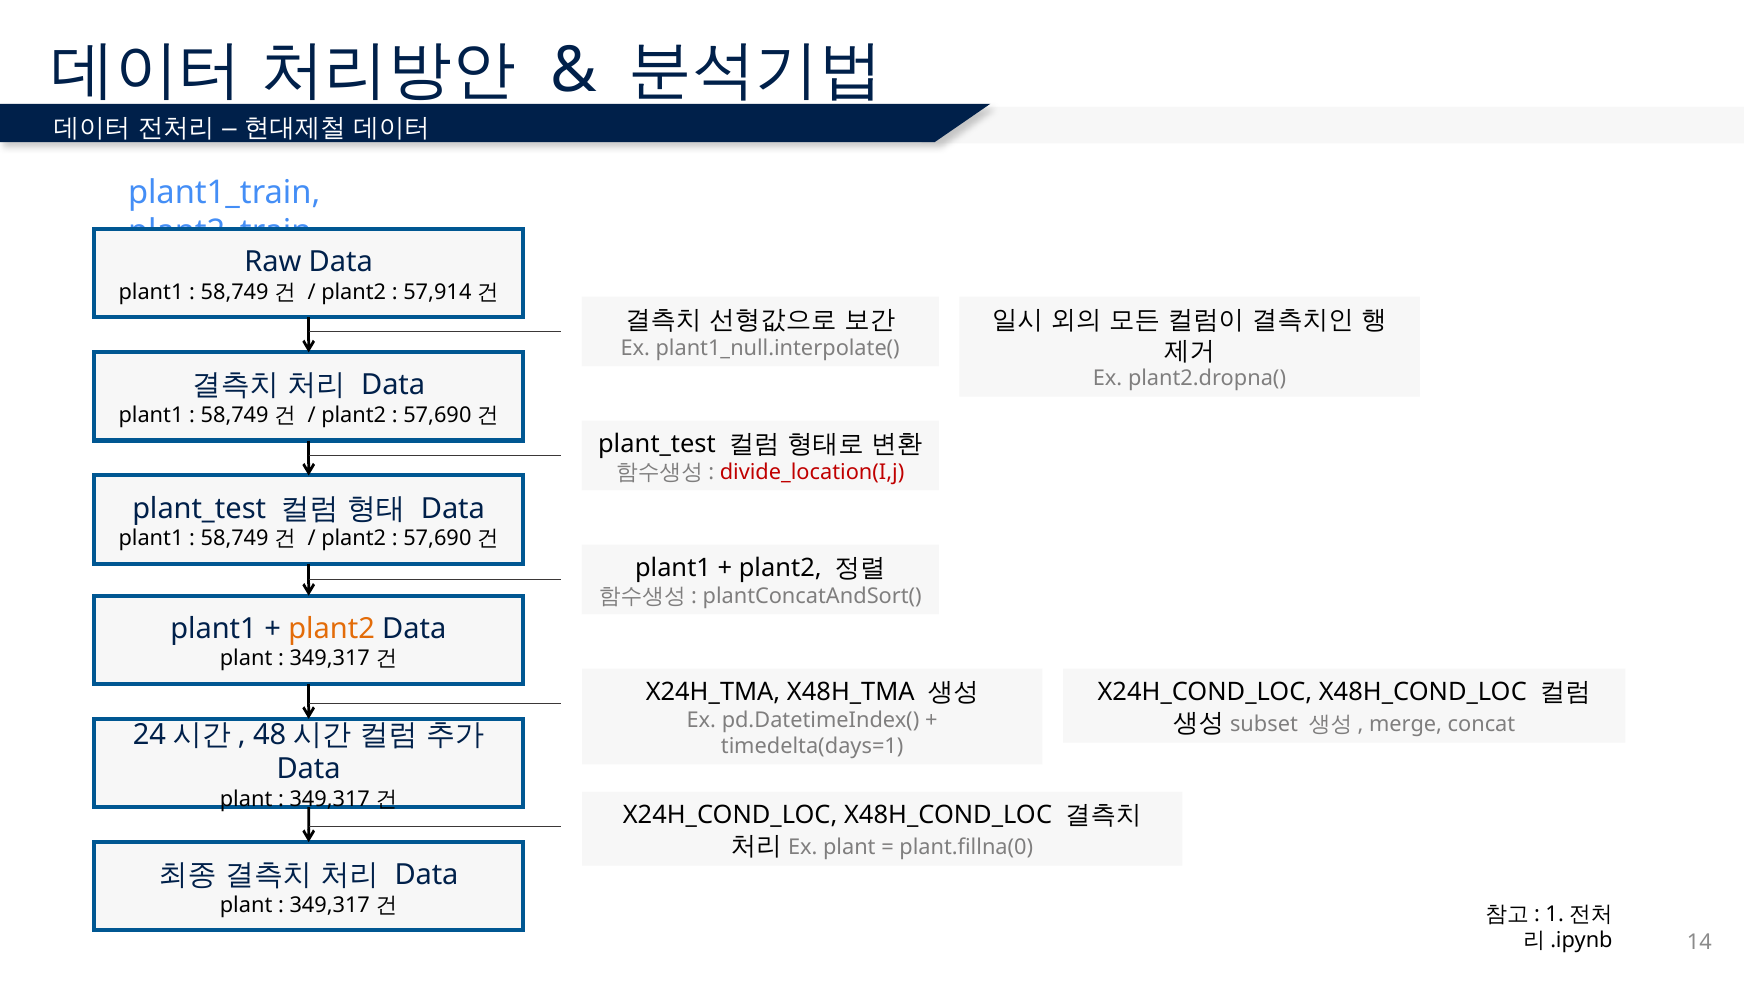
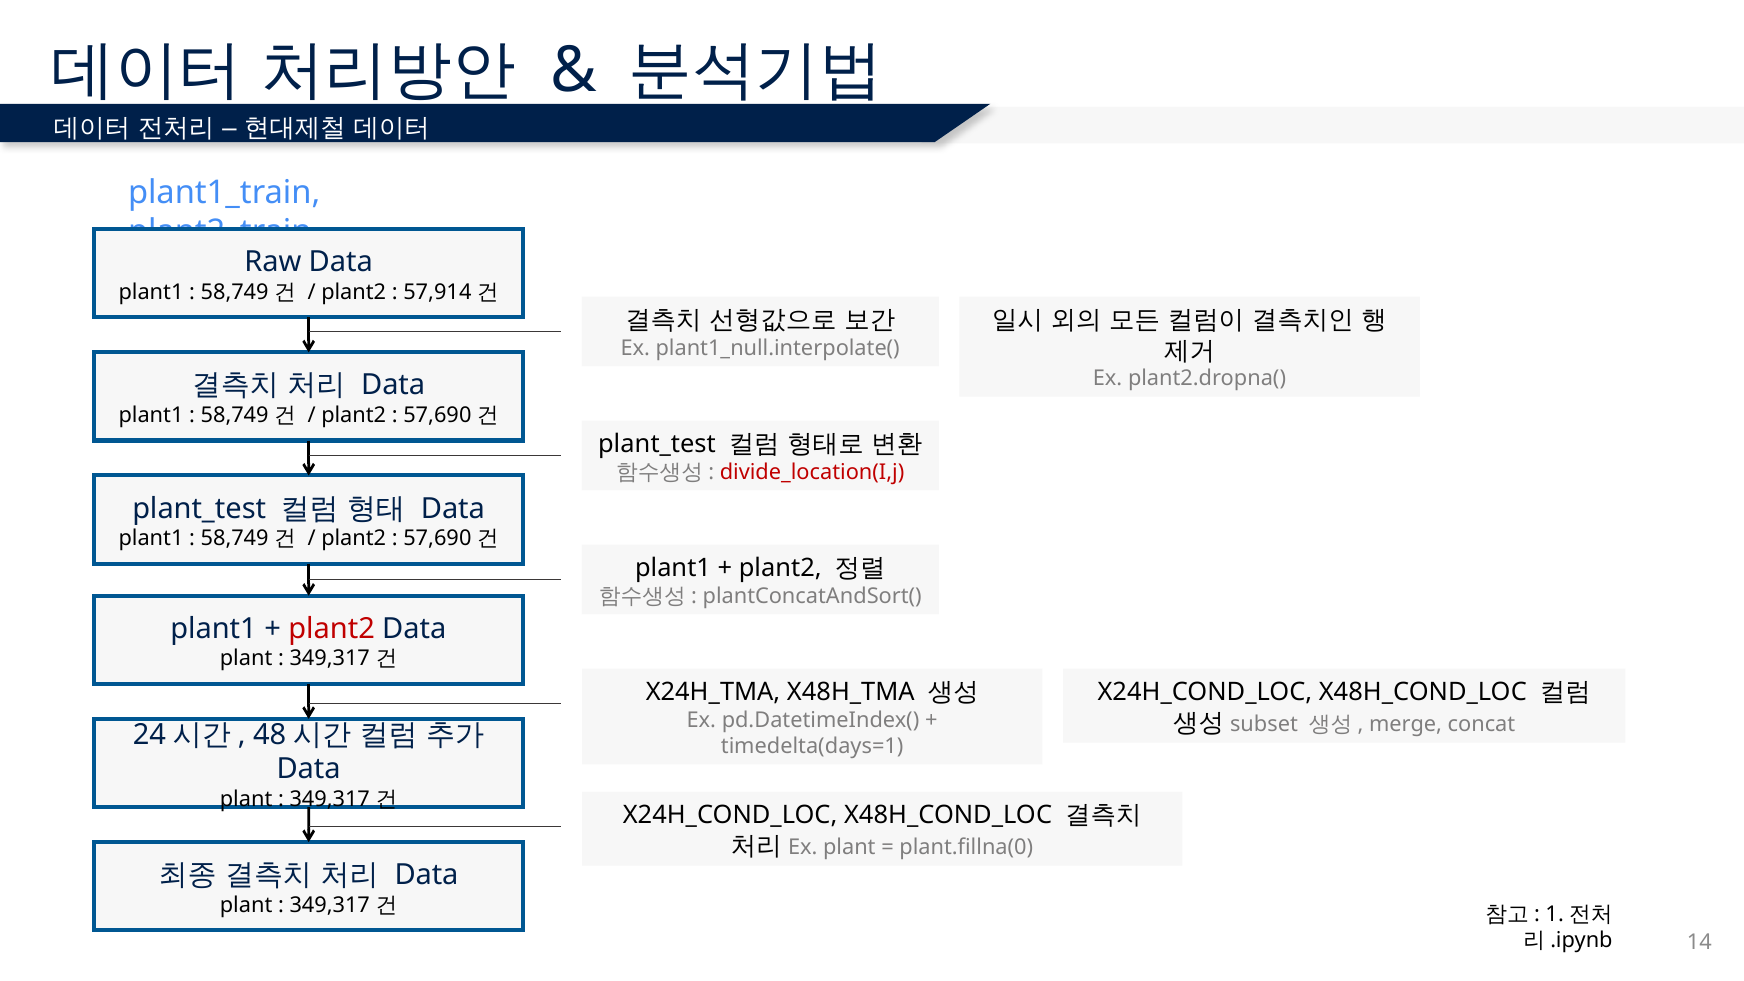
plant2 at (332, 629) colour: orange -> red
